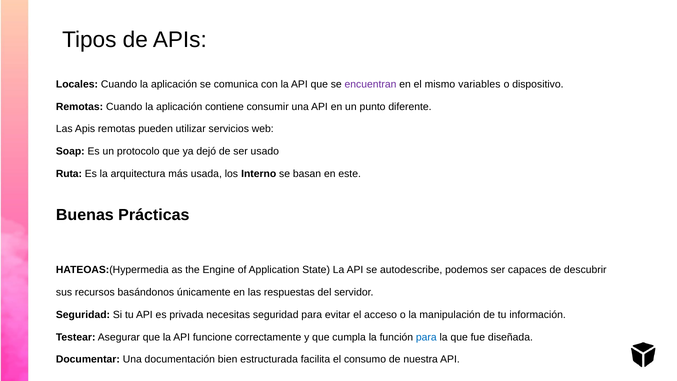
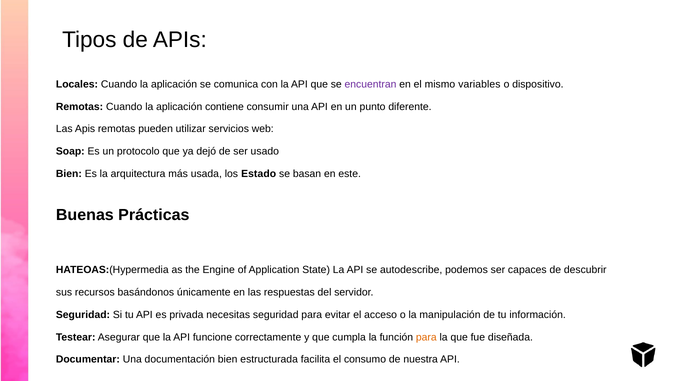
Ruta at (69, 174): Ruta -> Bien
Interno: Interno -> Estado
para at (426, 337) colour: blue -> orange
